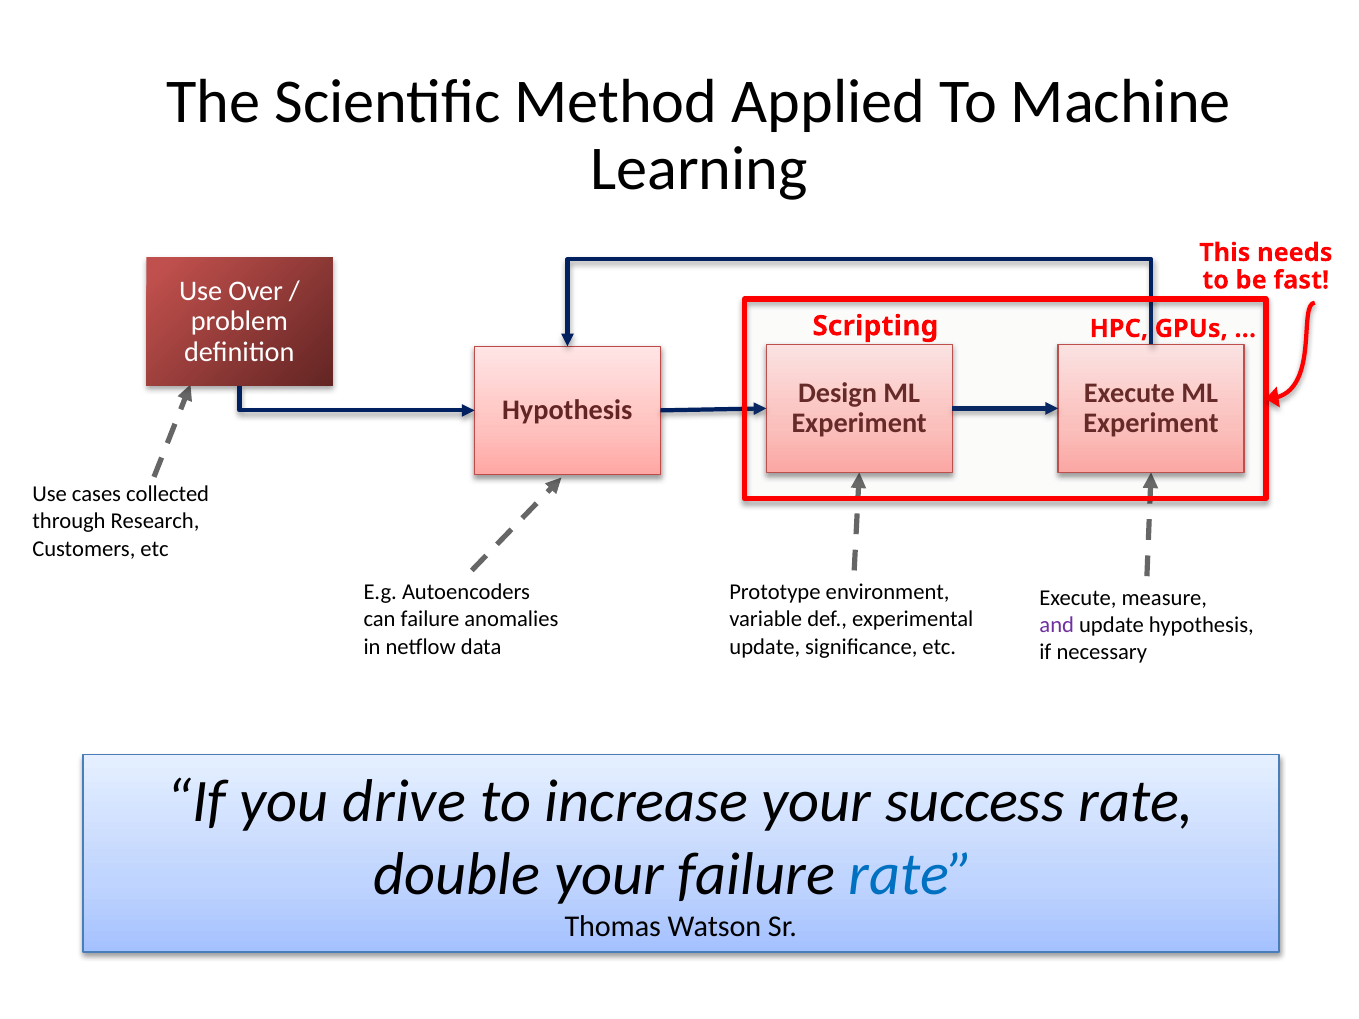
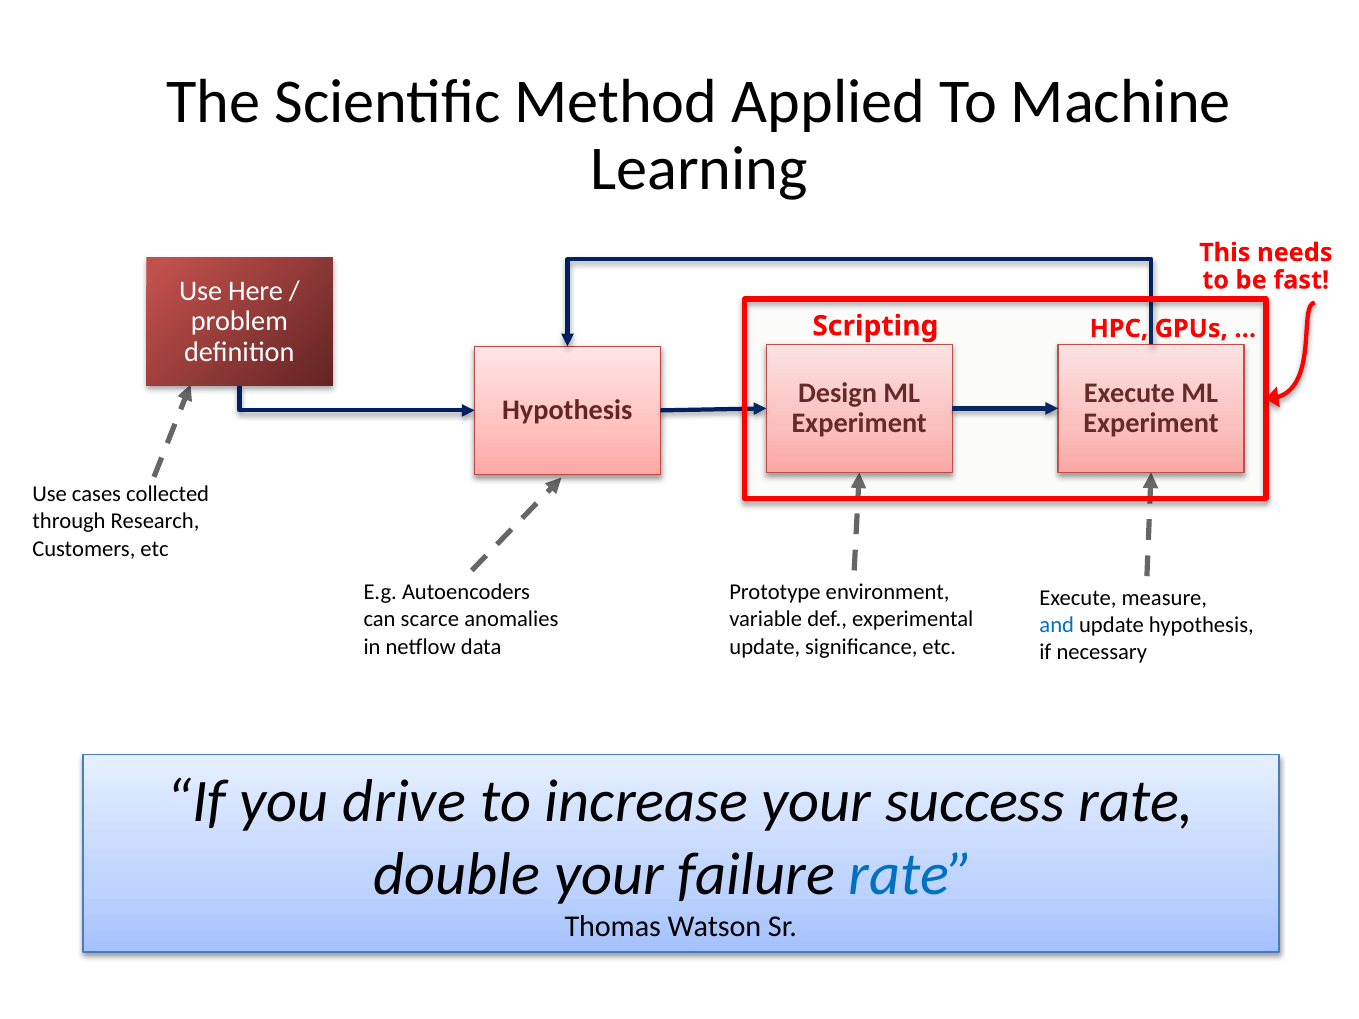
Over: Over -> Here
can failure: failure -> scarce
and colour: purple -> blue
